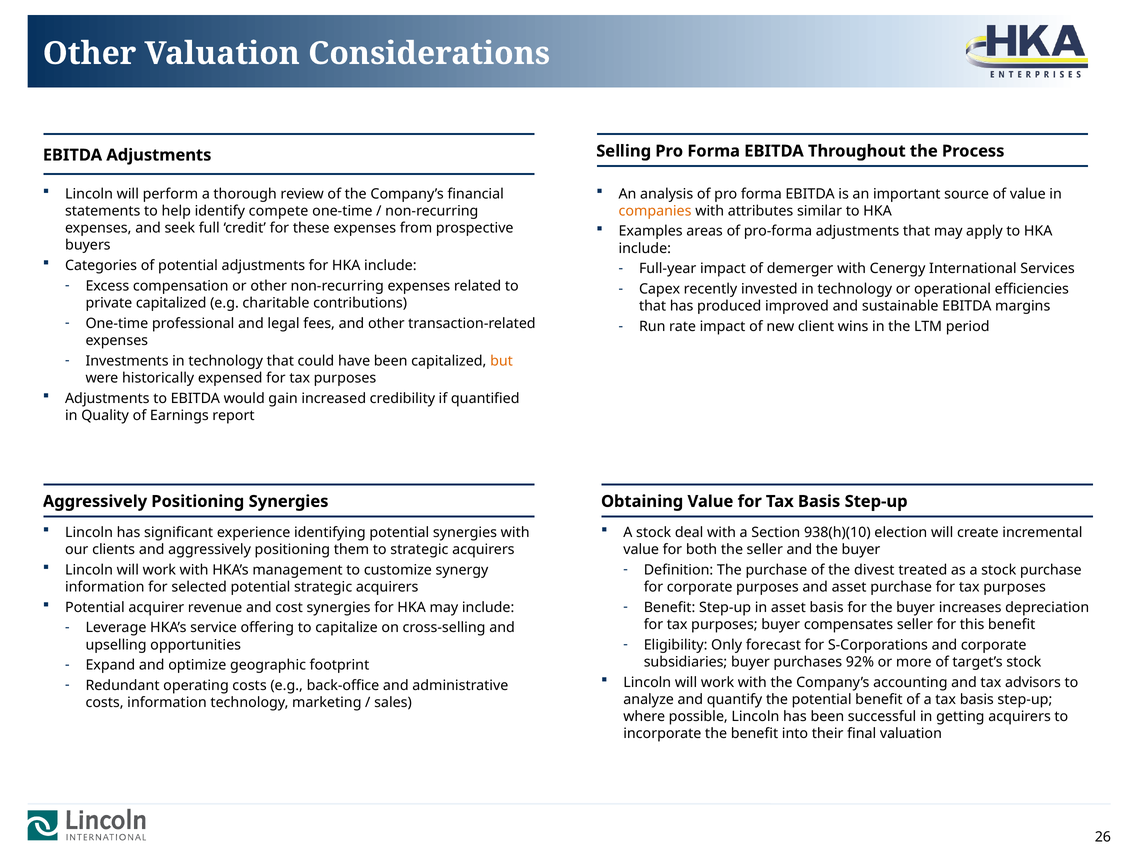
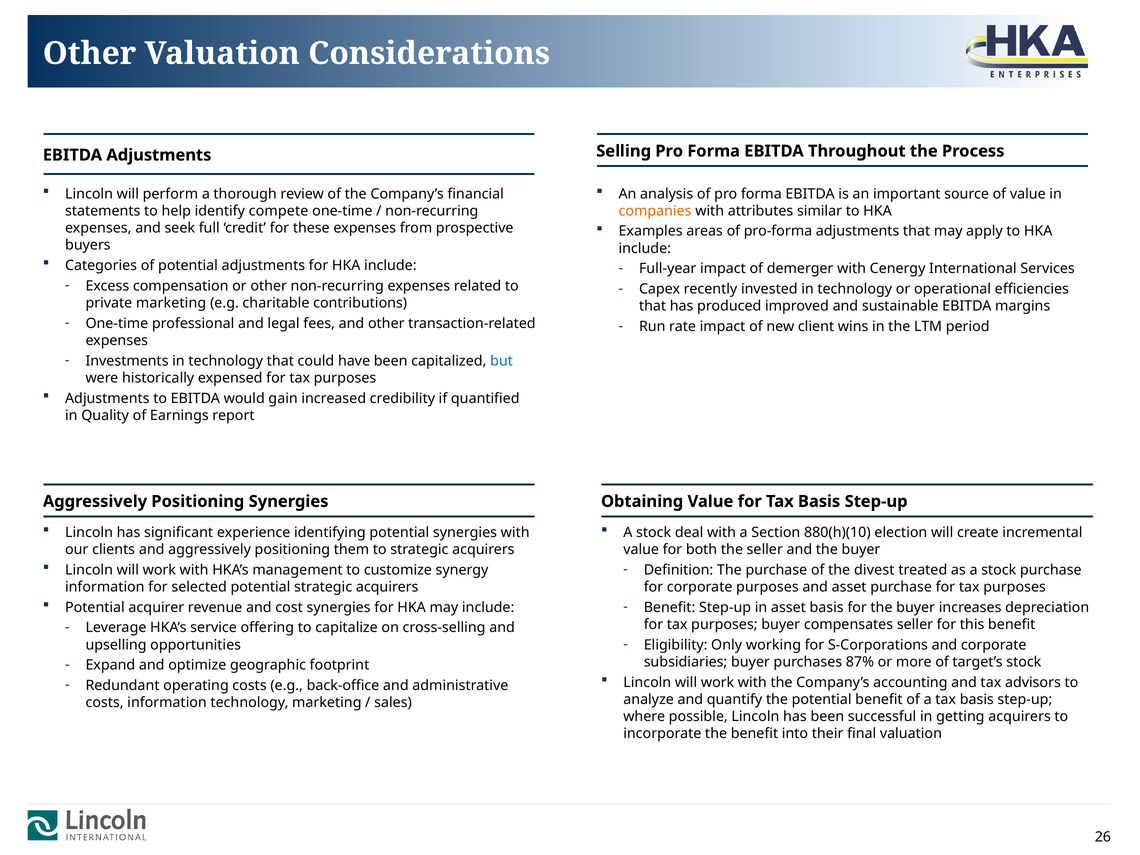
private capitalized: capitalized -> marketing
but colour: orange -> blue
938(h)(10: 938(h)(10 -> 880(h)(10
forecast: forecast -> working
92%: 92% -> 87%
